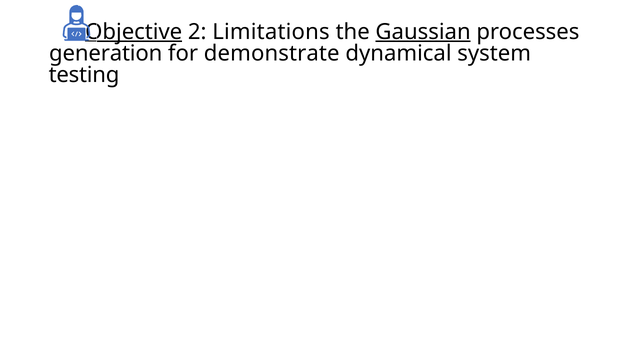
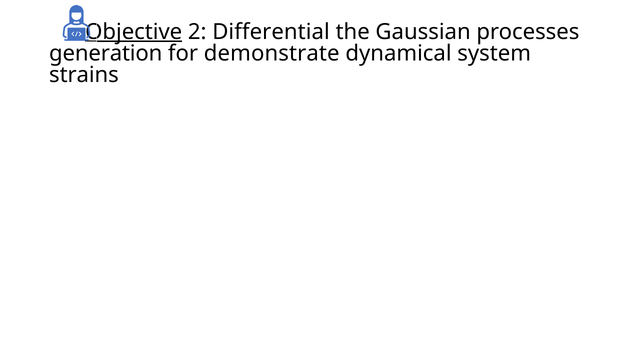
Limitations: Limitations -> Differential
Gaussian underline: present -> none
testing: testing -> strains
